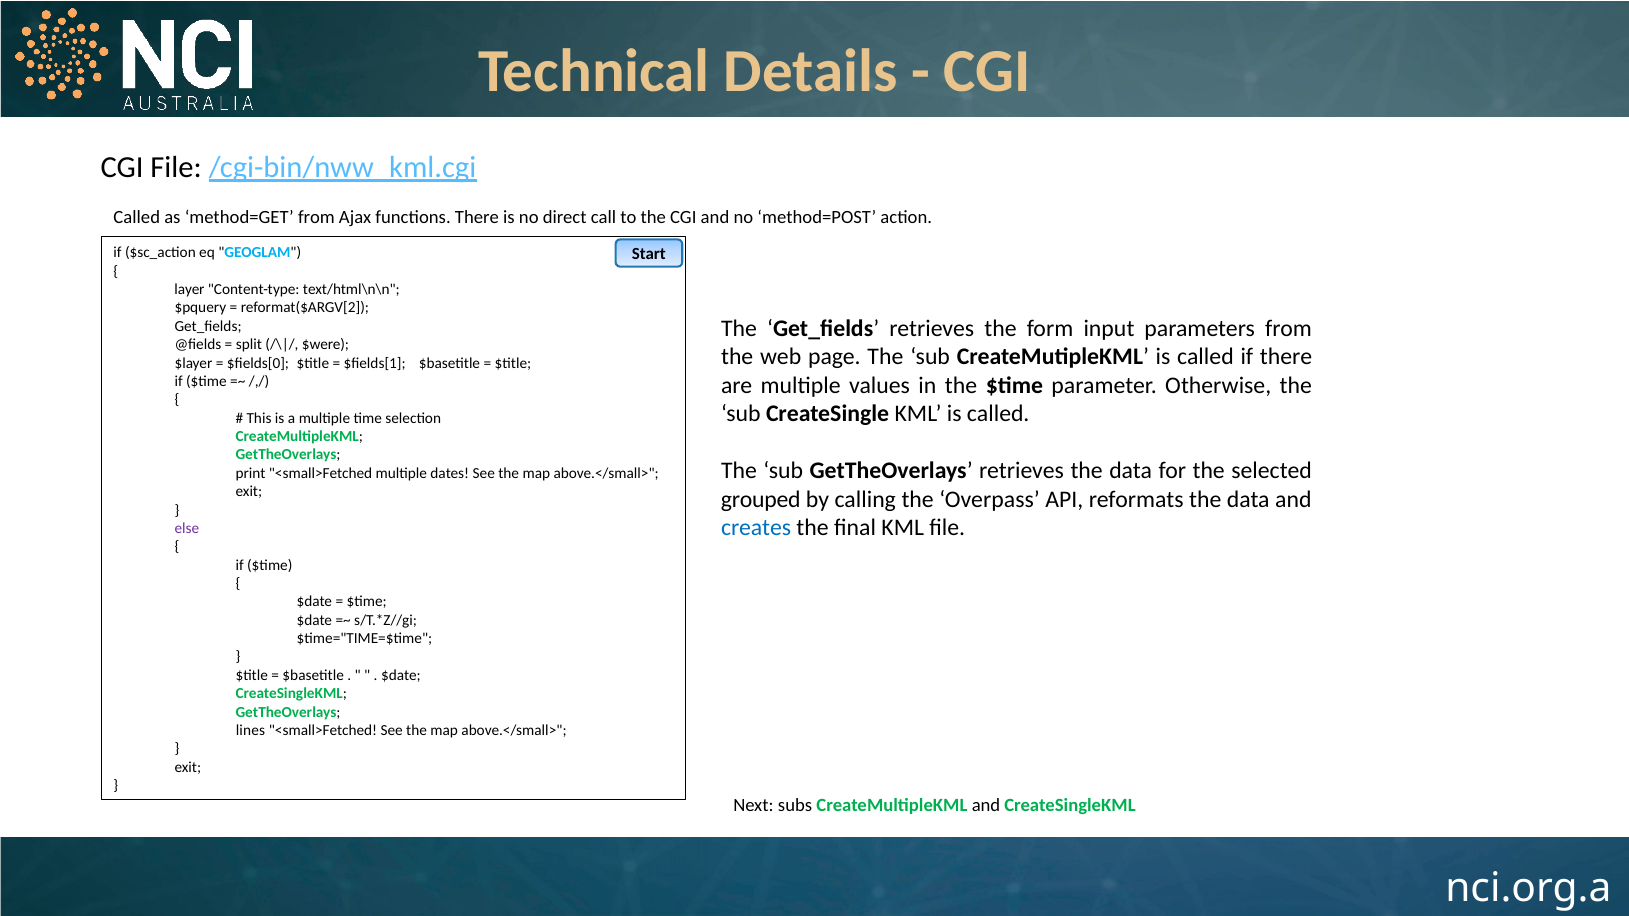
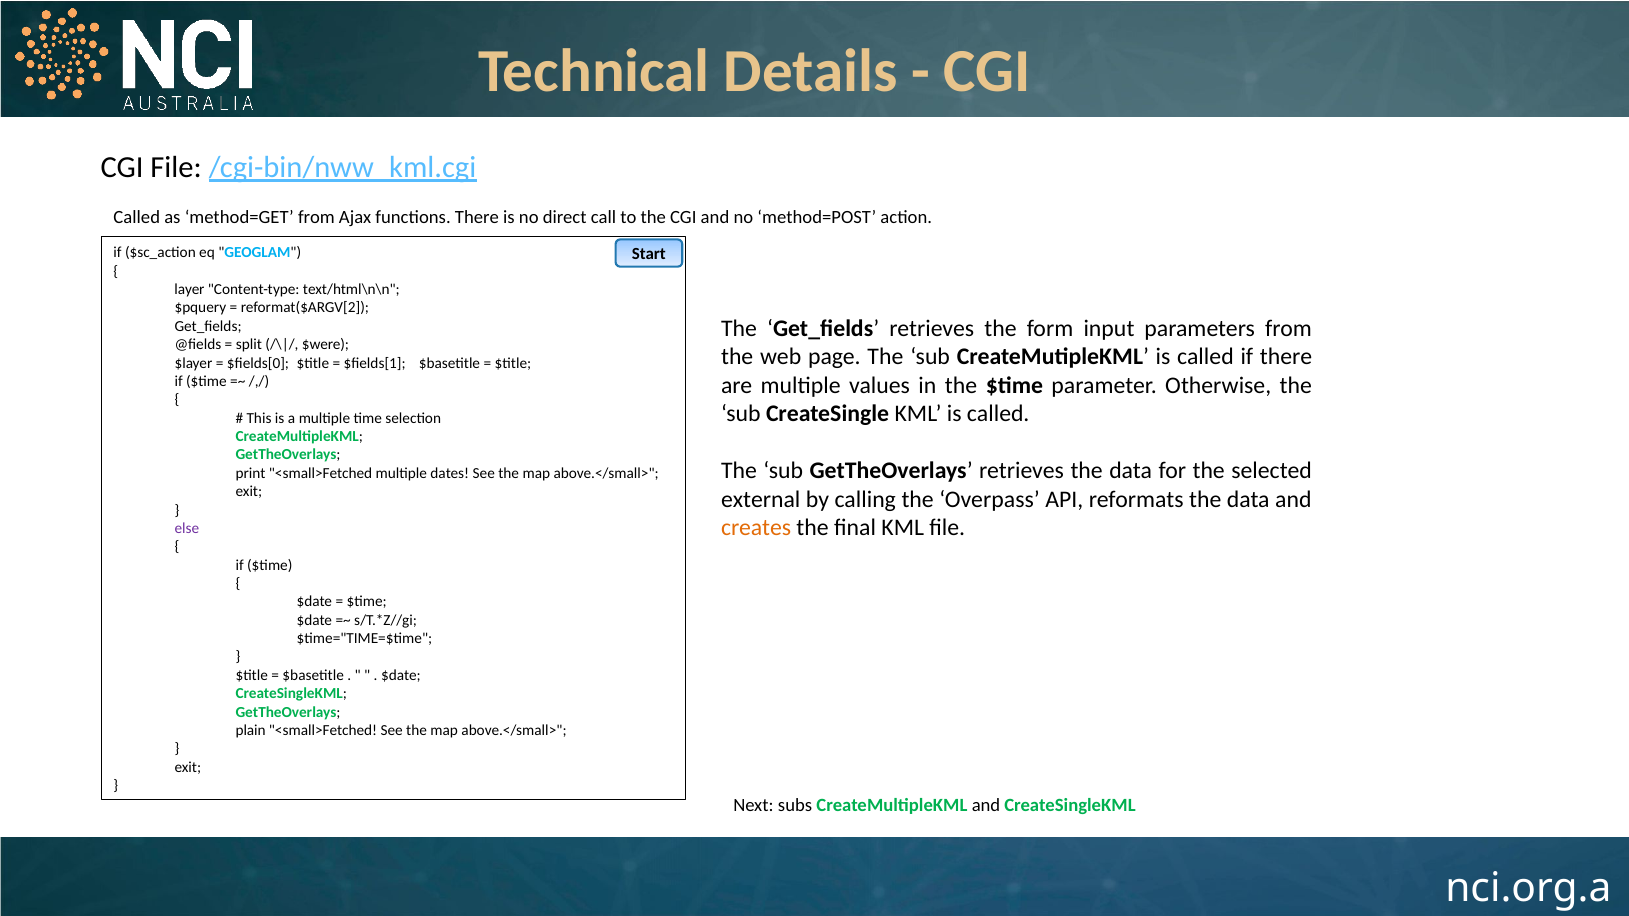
grouped: grouped -> external
creates colour: blue -> orange
lines: lines -> plain
